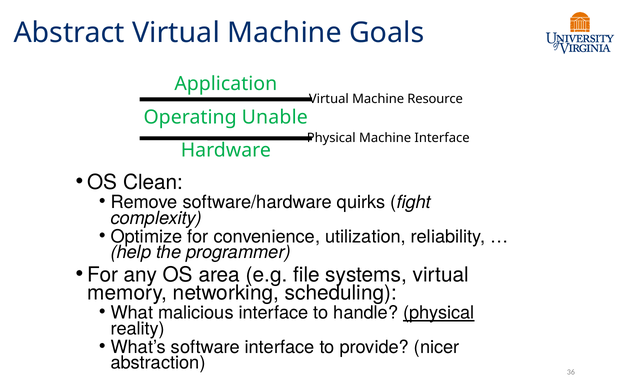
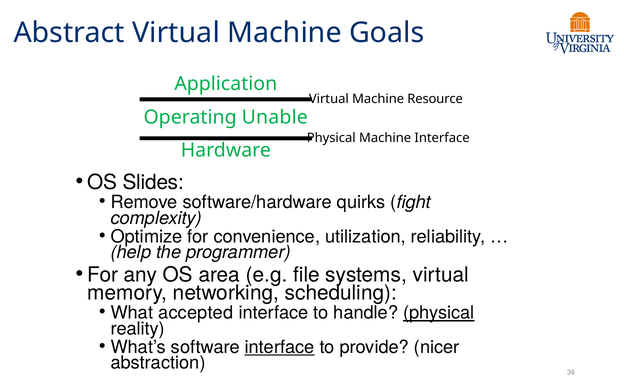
Clean: Clean -> Slides
malicious: malicious -> accepted
interface at (280, 347) underline: none -> present
